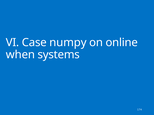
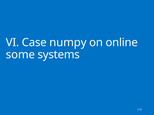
when: when -> some
